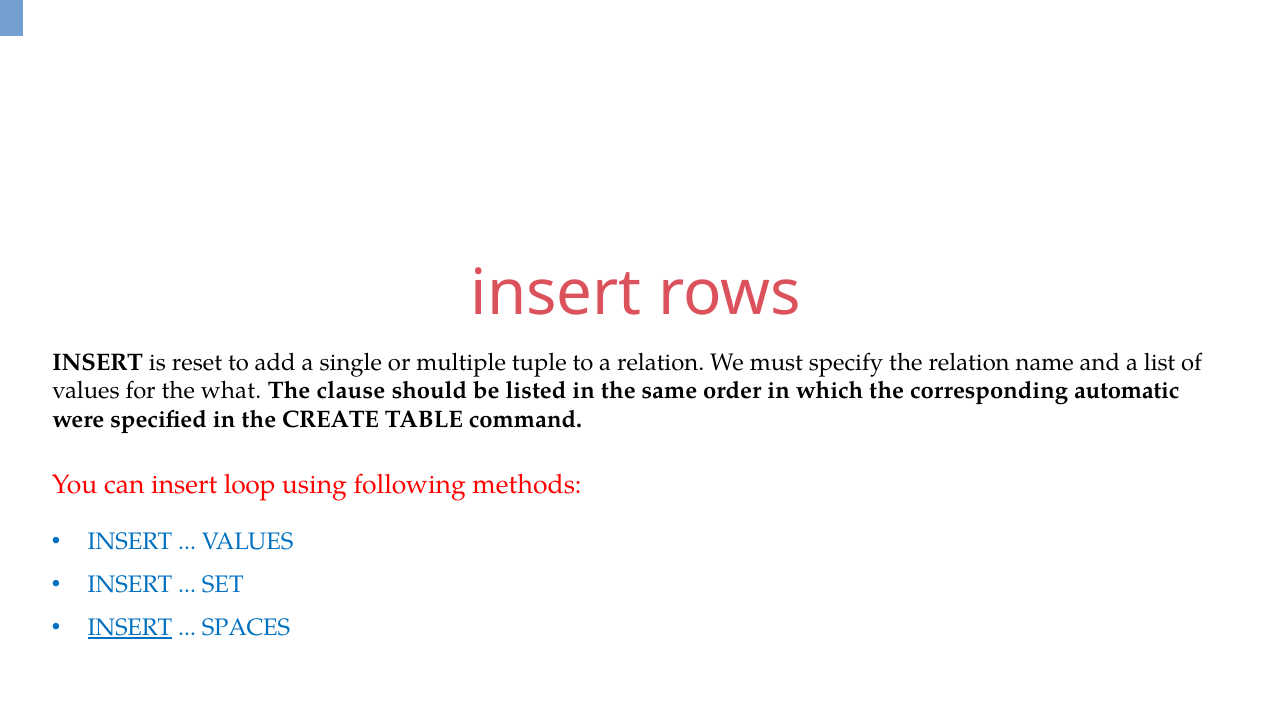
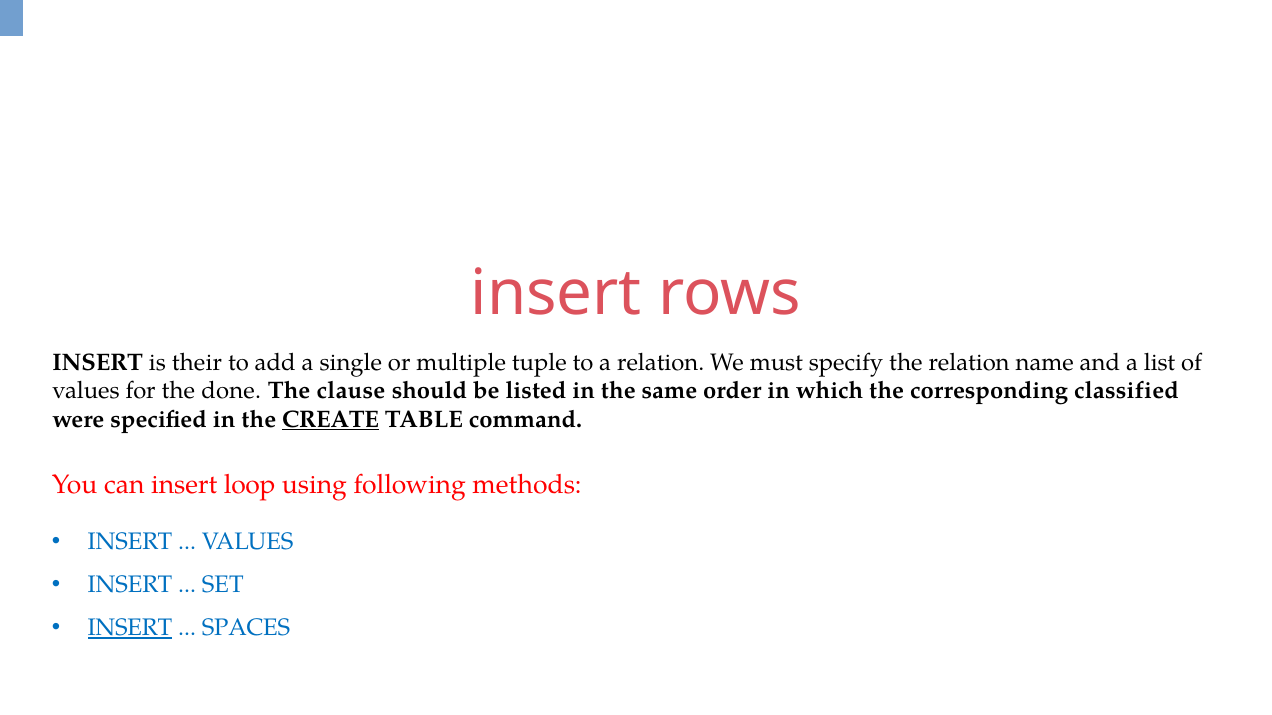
reset: reset -> their
what: what -> done
automatic: automatic -> classified
CREATE underline: none -> present
